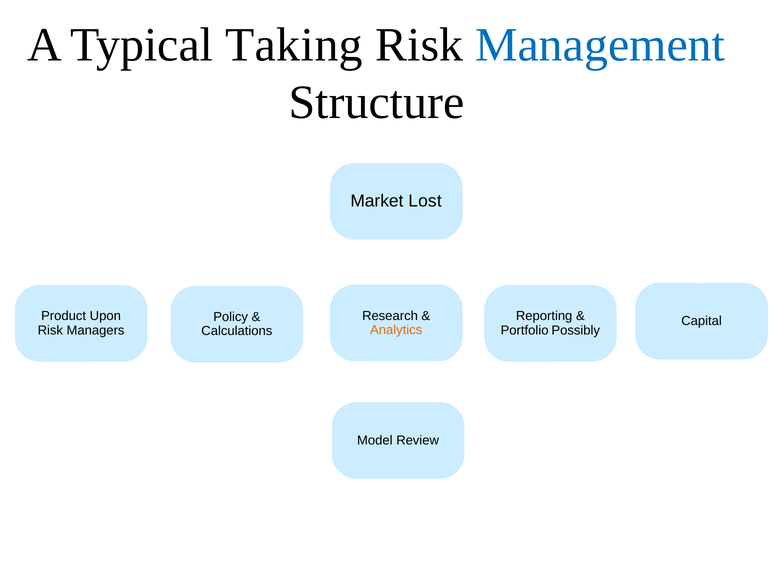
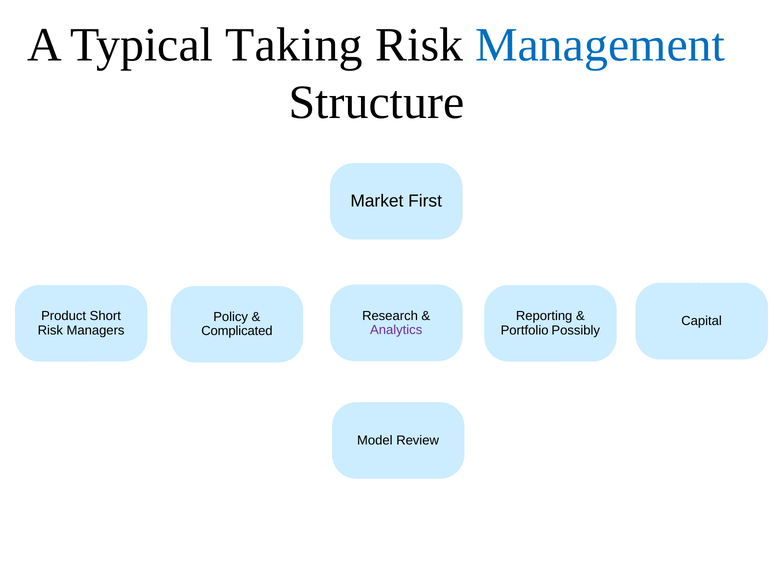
Lost: Lost -> First
Upon: Upon -> Short
Analytics colour: orange -> purple
Calculations: Calculations -> Complicated
